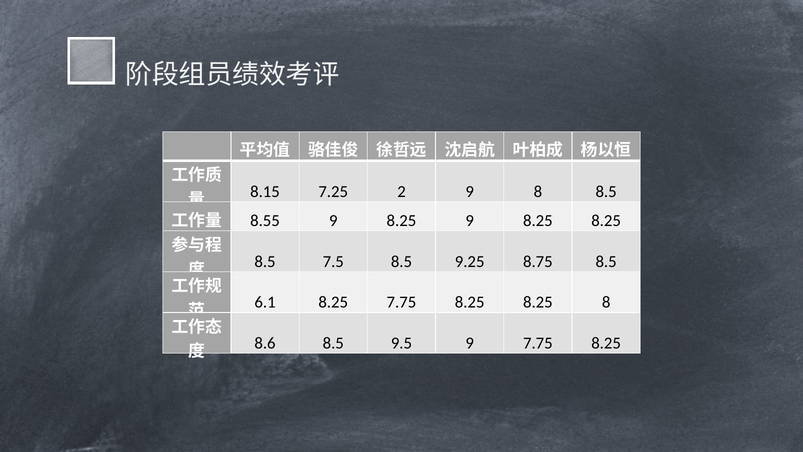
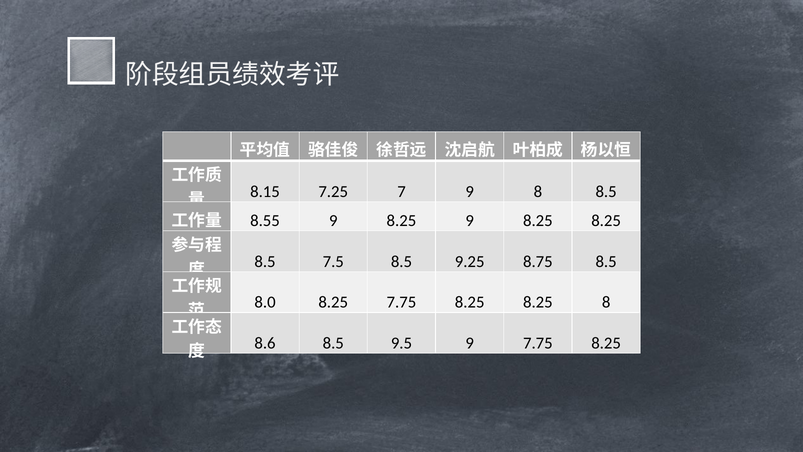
2: 2 -> 7
6.1: 6.1 -> 8.0
